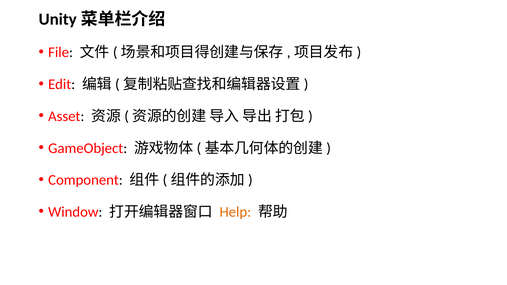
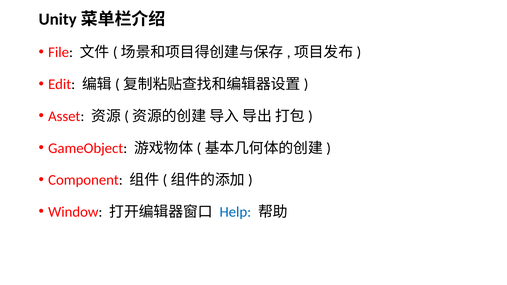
Help colour: orange -> blue
